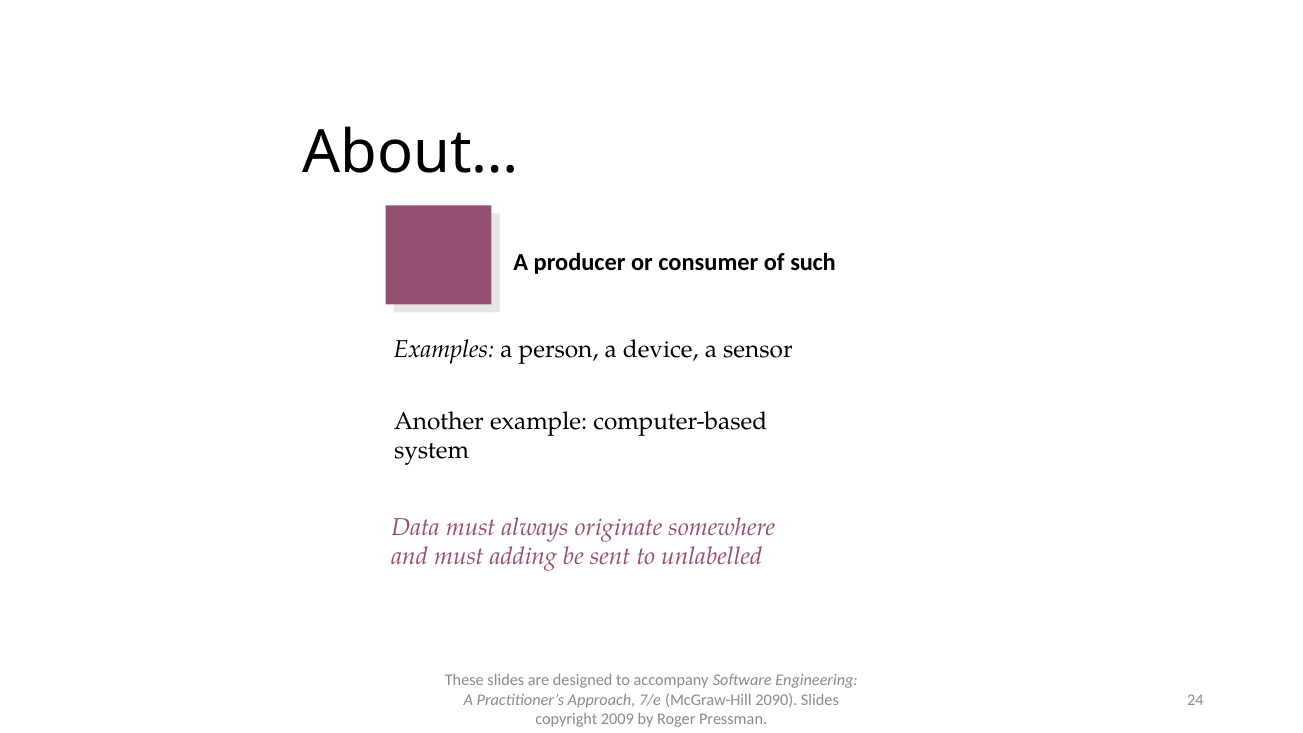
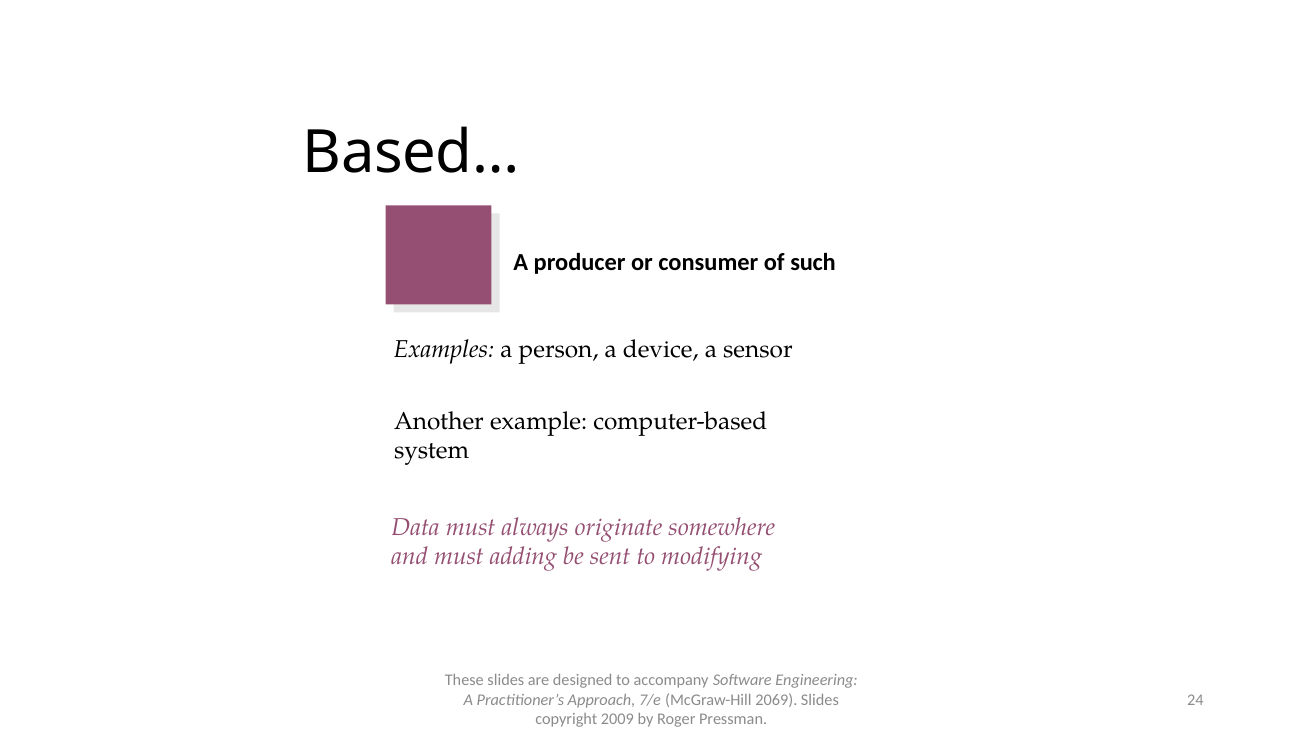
About…: About… -> Based…
unlabelled: unlabelled -> modifying
2090: 2090 -> 2069
